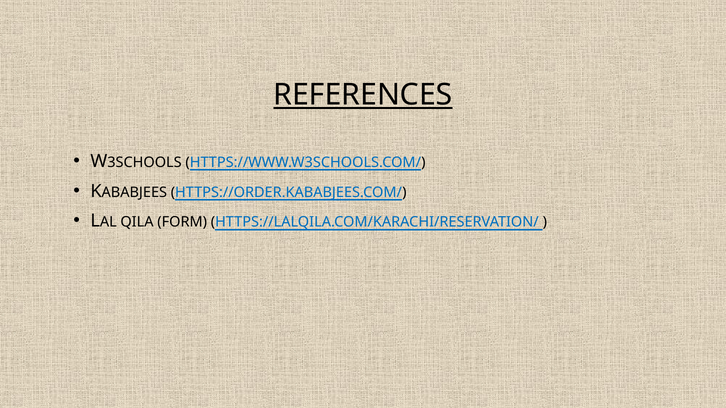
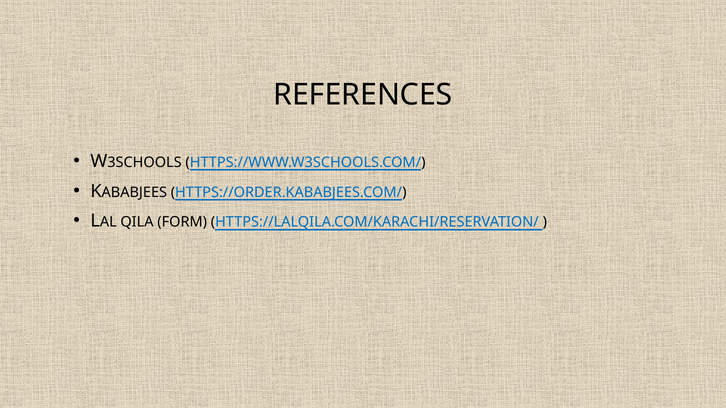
REFERENCES underline: present -> none
